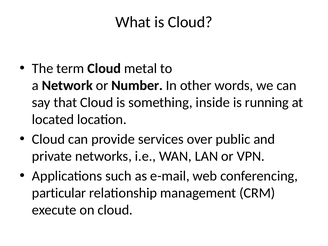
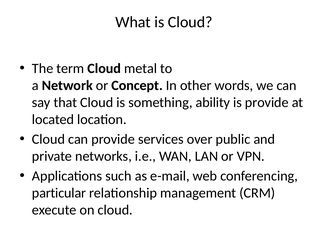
Number: Number -> Concept
inside: inside -> ability
is running: running -> provide
